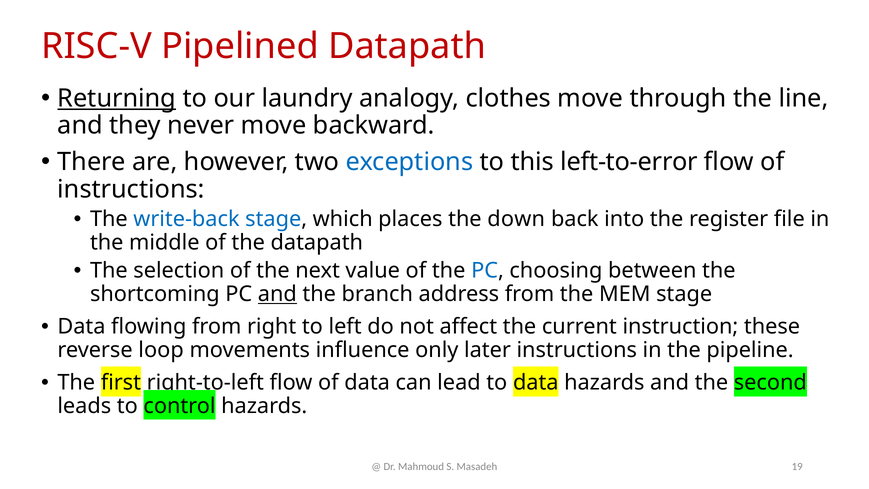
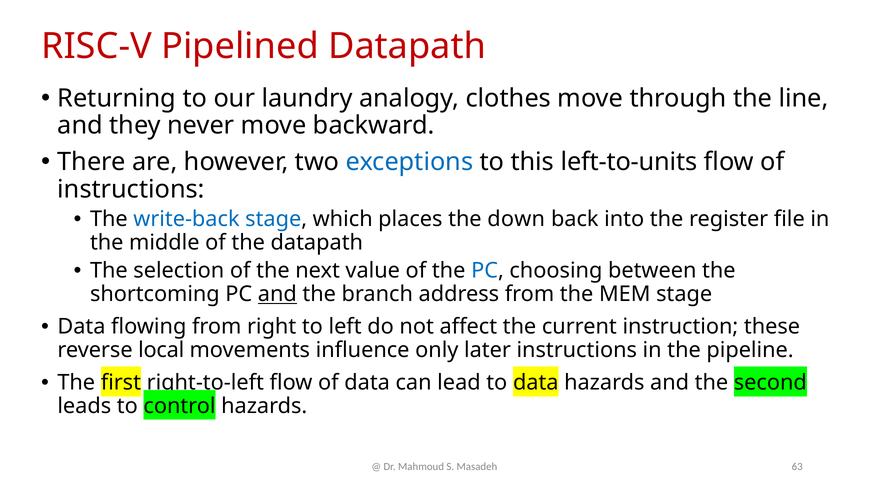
Returning underline: present -> none
left-to-error: left-to-error -> left-to-units
loop: loop -> local
19: 19 -> 63
